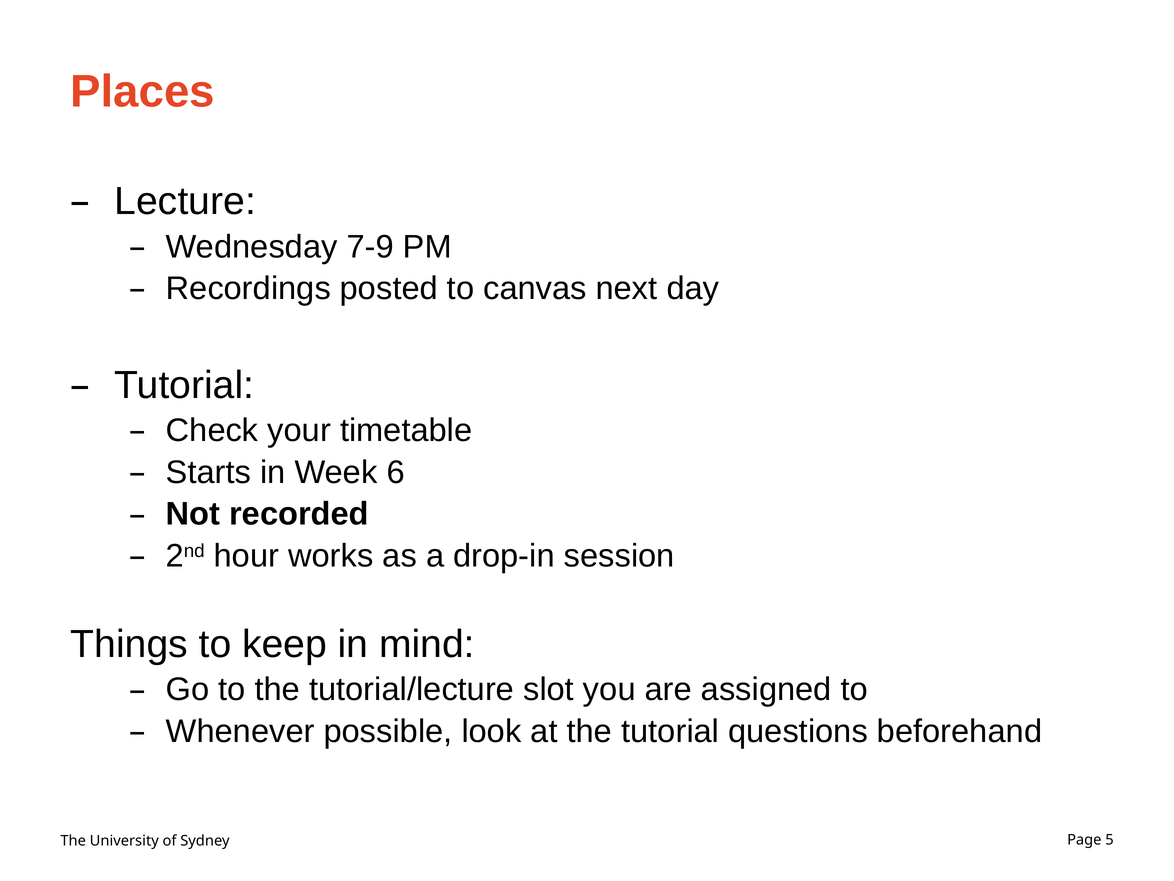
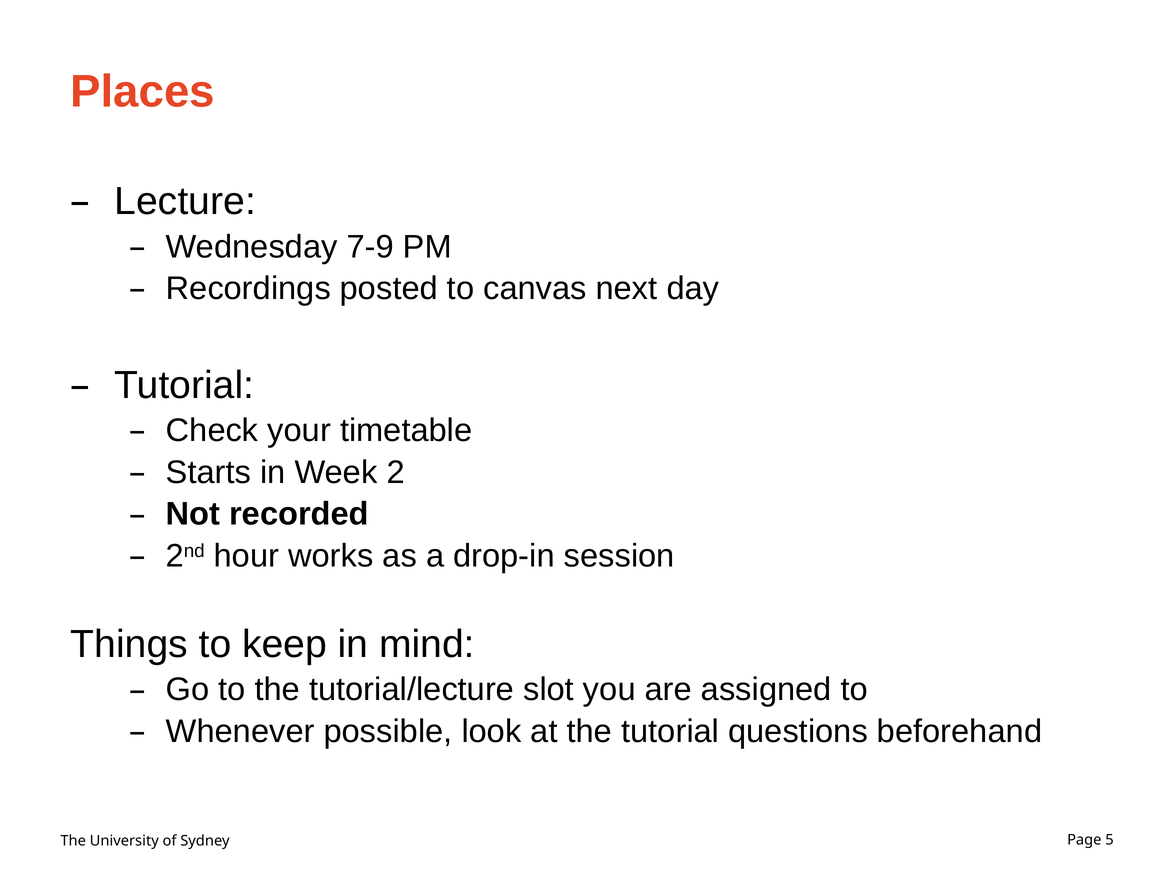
6: 6 -> 2
